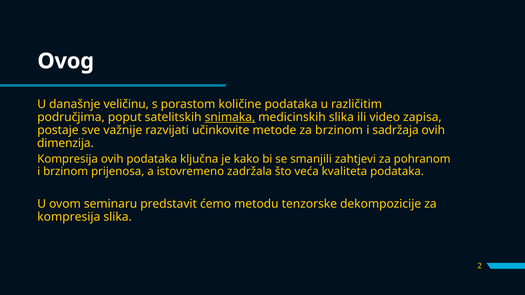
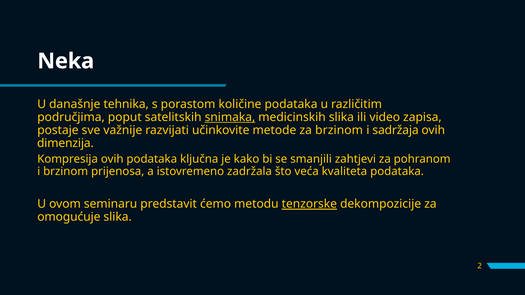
Ovog: Ovog -> Neka
veličinu: veličinu -> tehnika
tenzorske underline: none -> present
kompresija at (69, 217): kompresija -> omogućuje
